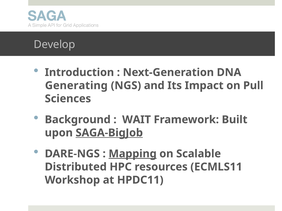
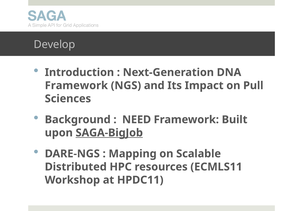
Generating at (76, 86): Generating -> Framework
WAIT: WAIT -> NEED
Mapping underline: present -> none
